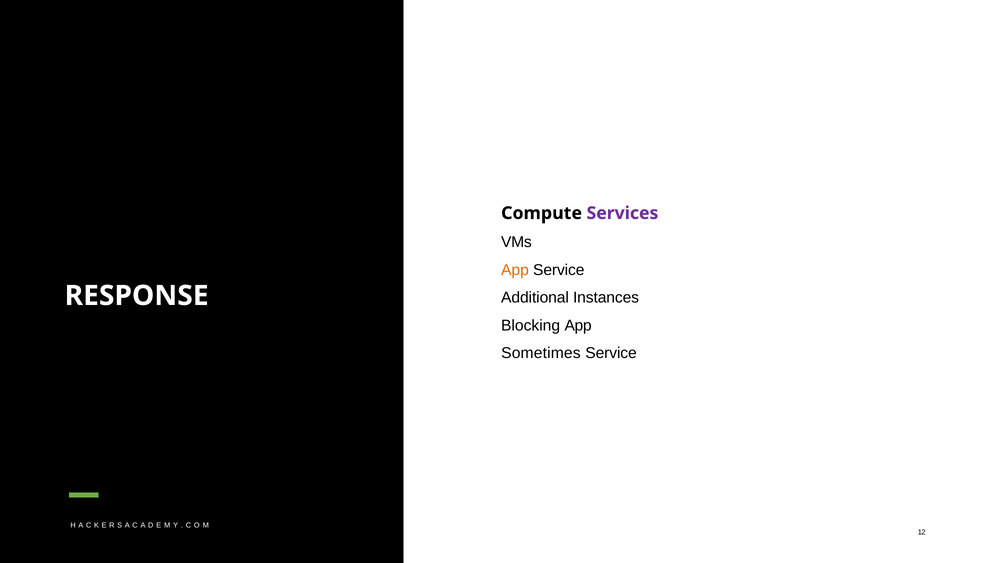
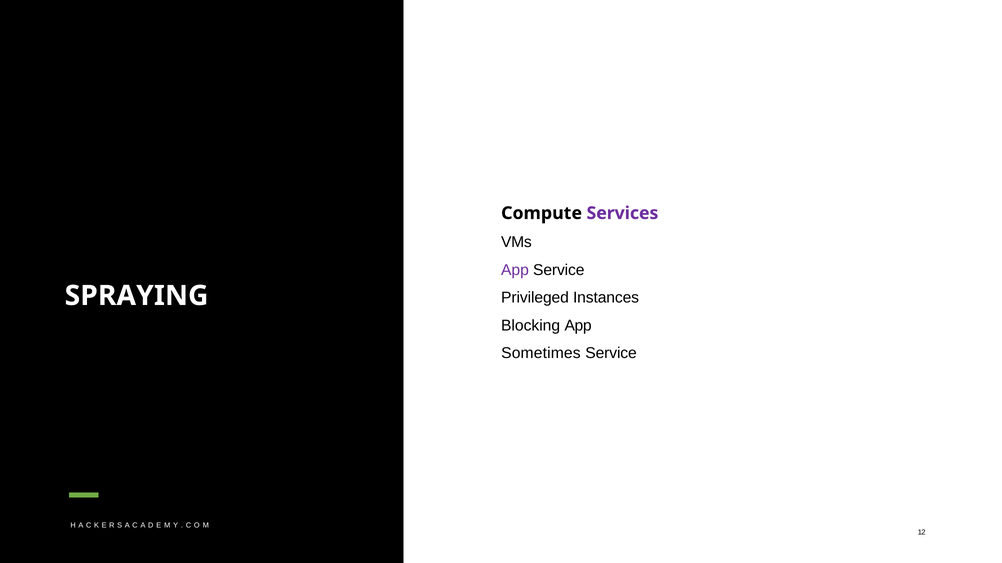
App at (515, 270) colour: orange -> purple
Additional: Additional -> Privileged
RESPONSE: RESPONSE -> SPRAYING
